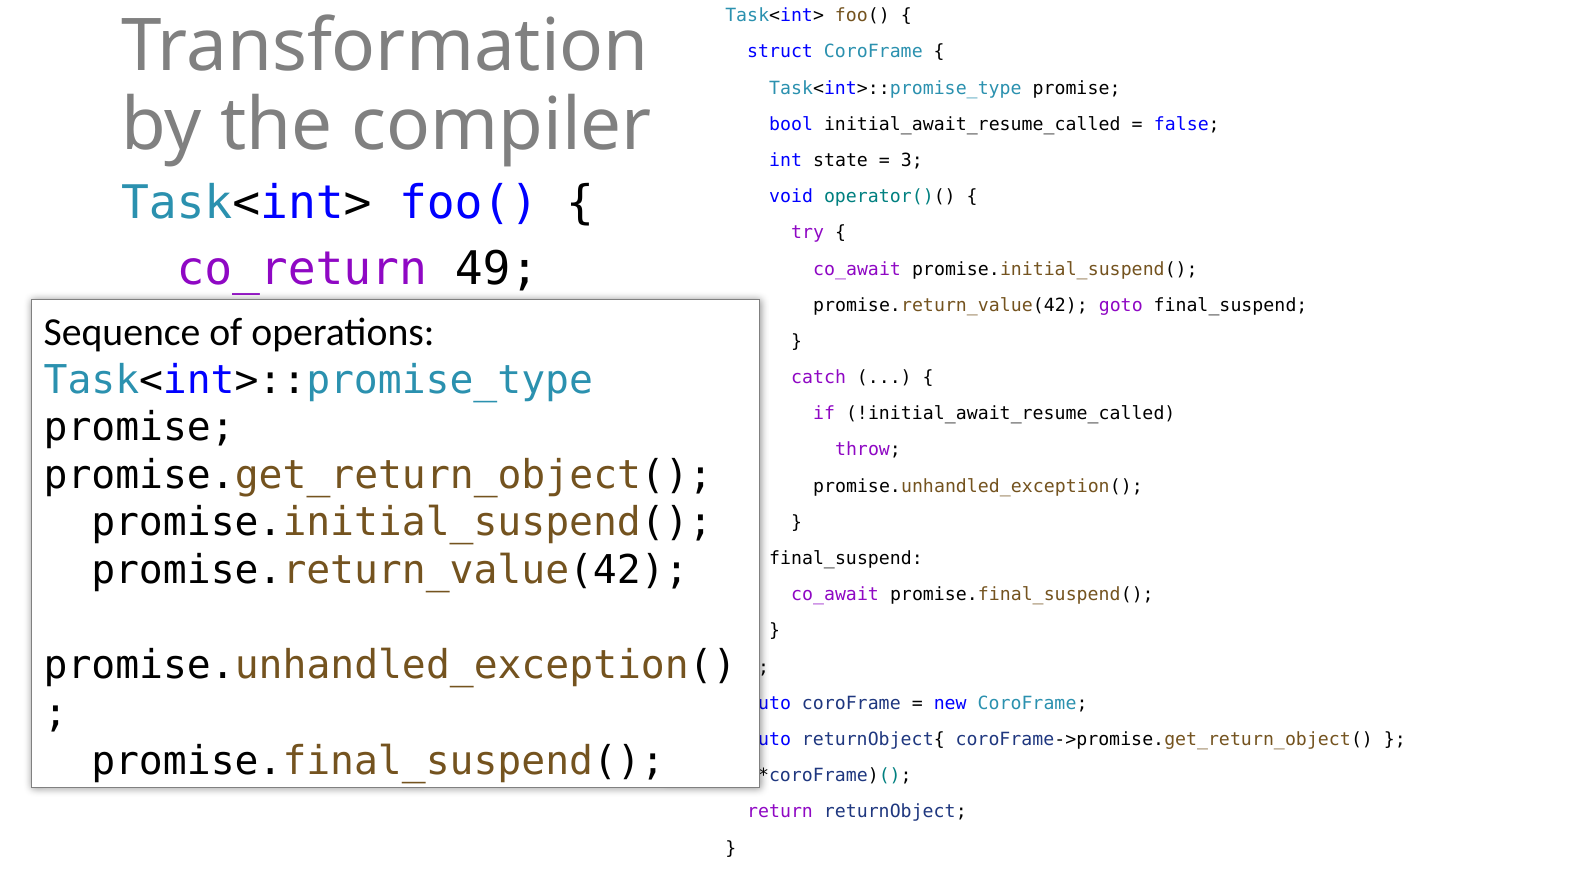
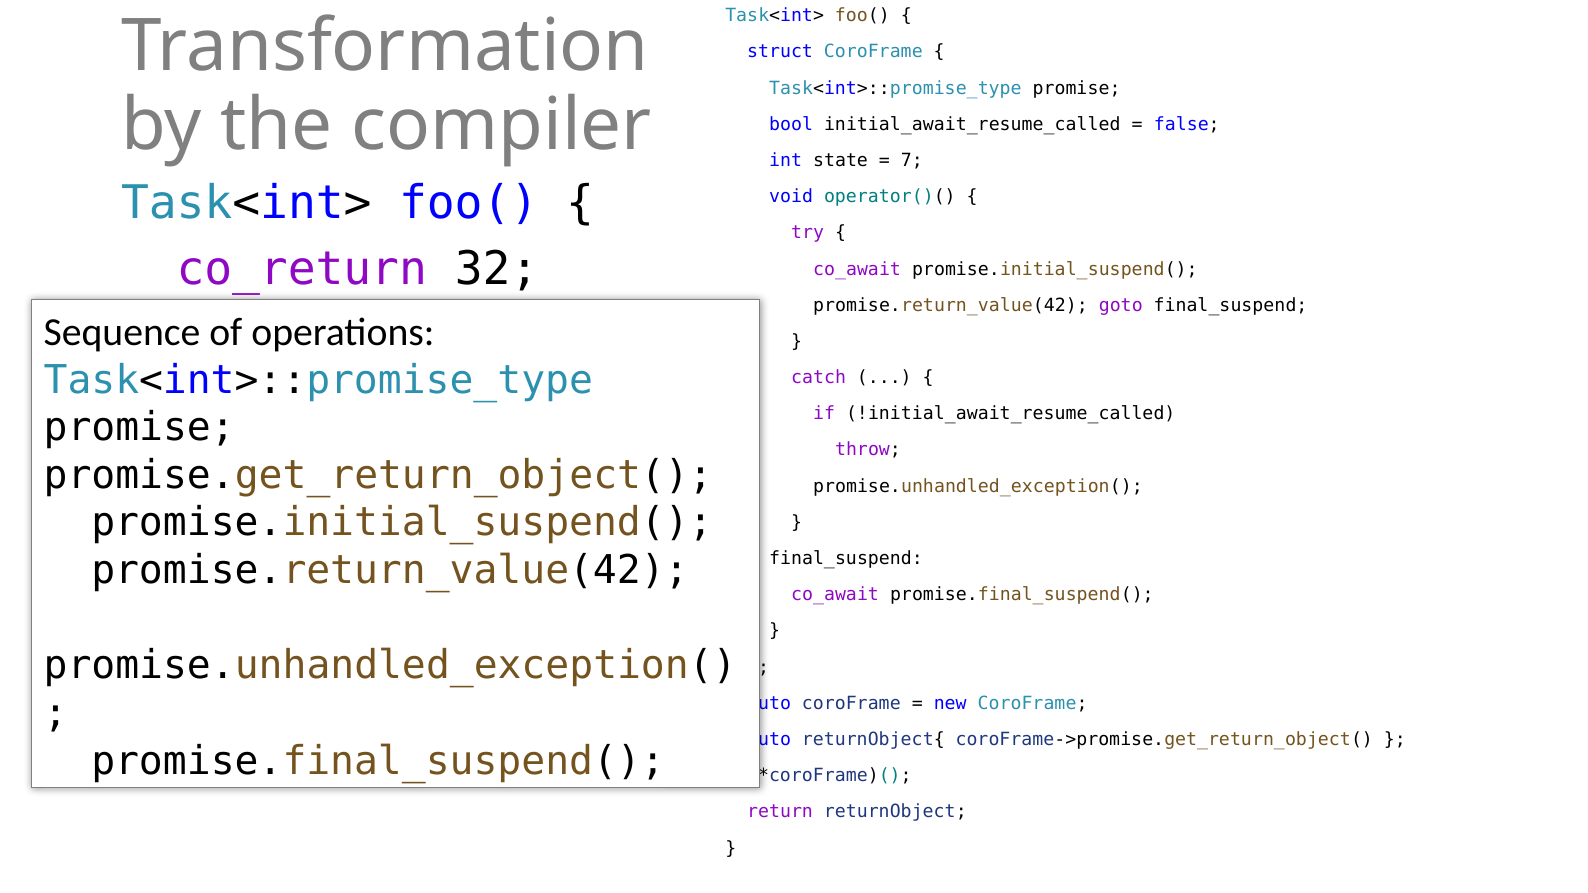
3: 3 -> 7
49: 49 -> 32
